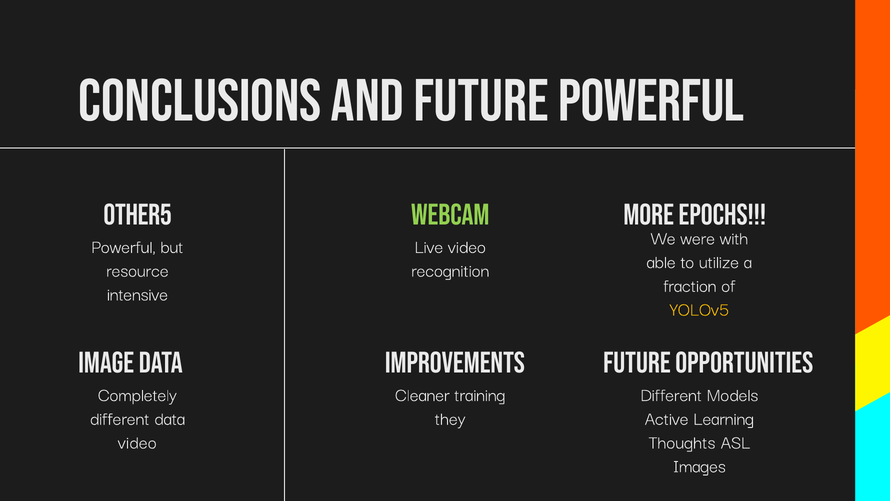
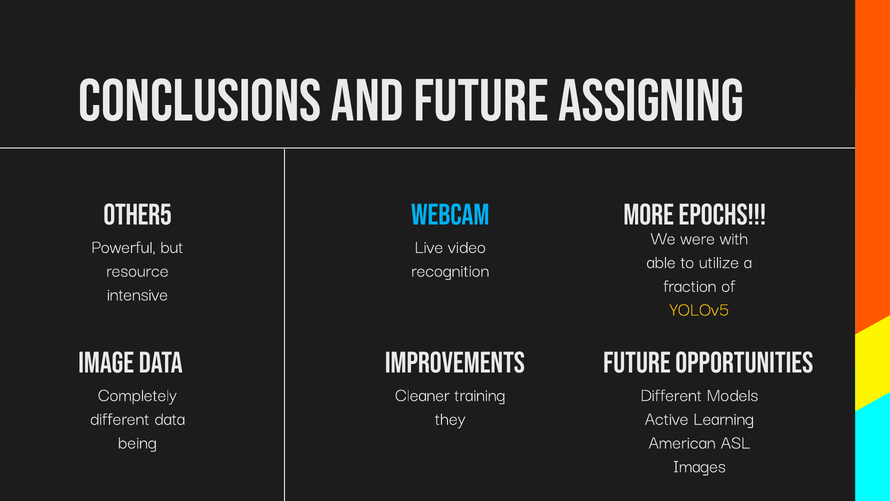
Future Powerful: Powerful -> Assigning
Webcam colour: light green -> light blue
video at (137, 442): video -> being
Thoughts: Thoughts -> American
